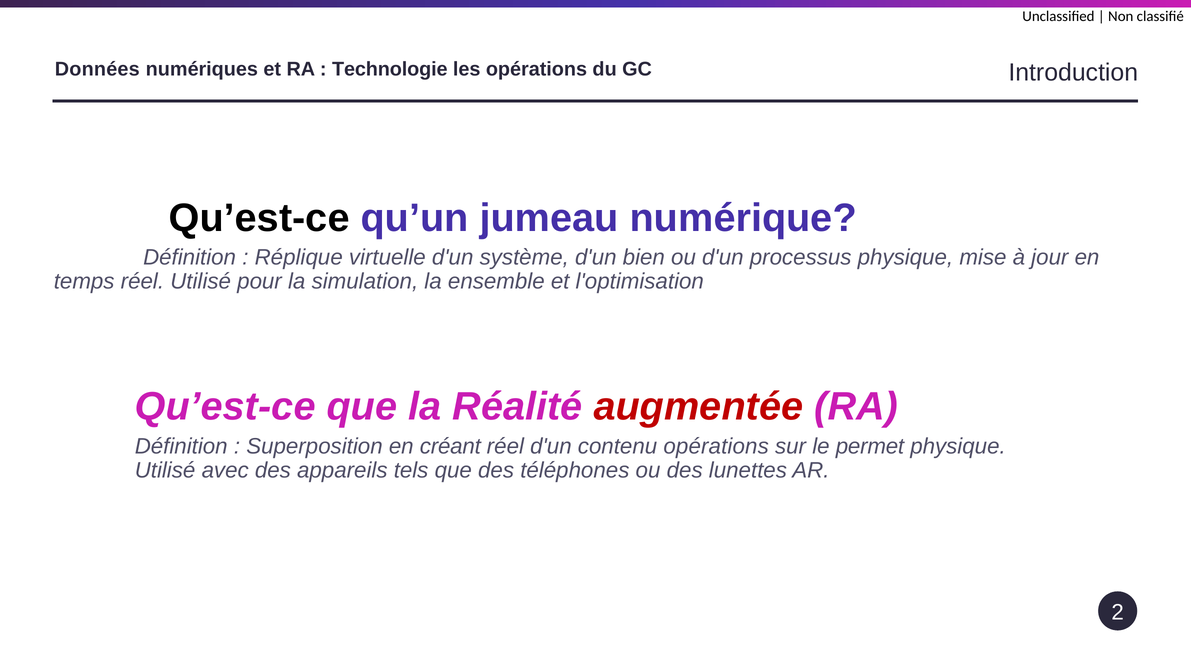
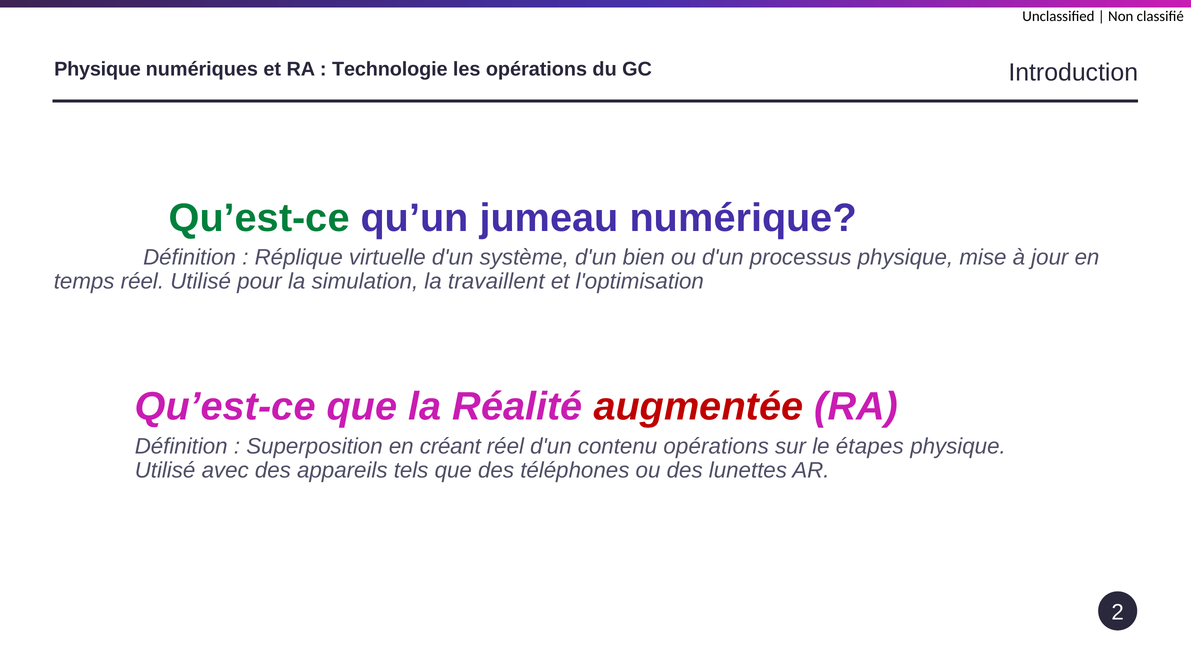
Données at (97, 69): Données -> Physique
Qu’est-ce at (259, 218) colour: black -> green
ensemble: ensemble -> travaillent
permet: permet -> étapes
